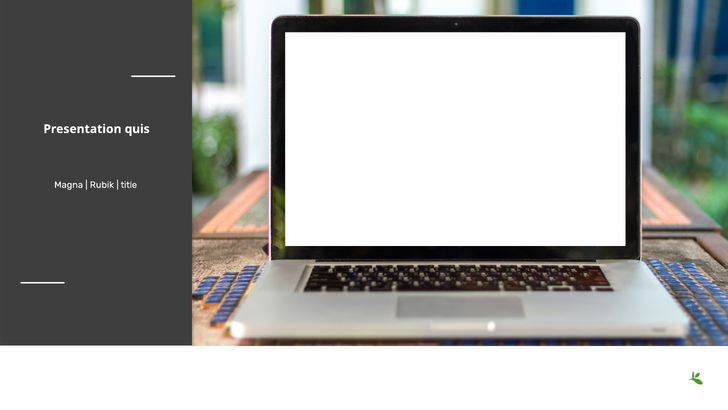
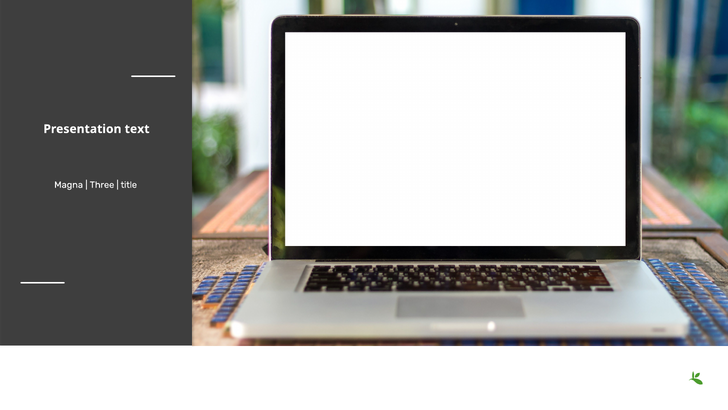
quis: quis -> text
Rubik: Rubik -> Three
